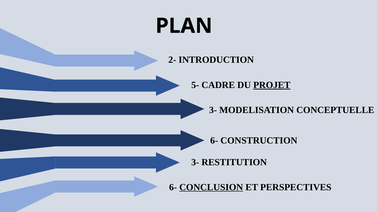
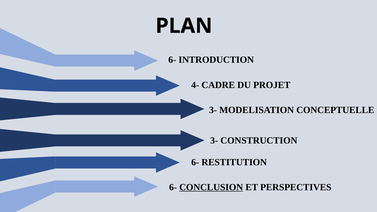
2- at (172, 60): 2- -> 6-
5-: 5- -> 4-
PROJET underline: present -> none
6- at (214, 141): 6- -> 3-
3- at (195, 162): 3- -> 6-
